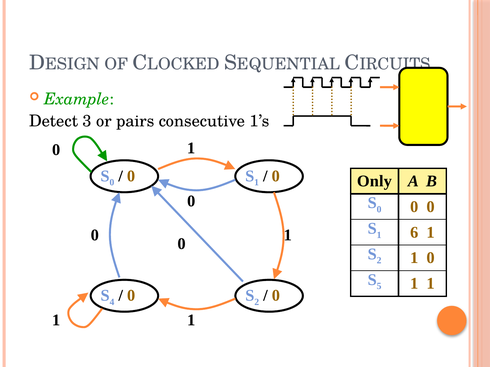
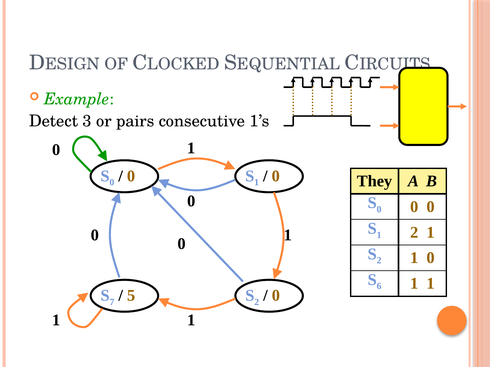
Only: Only -> They
1 6: 6 -> 2
5: 5 -> 6
4: 4 -> 7
0 at (131, 296): 0 -> 5
